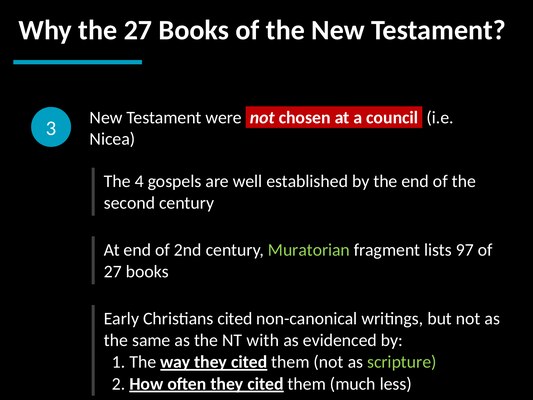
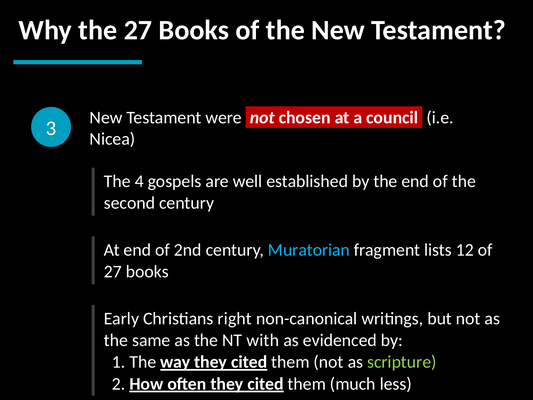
Muratorian colour: light green -> light blue
97: 97 -> 12
Christians cited: cited -> right
